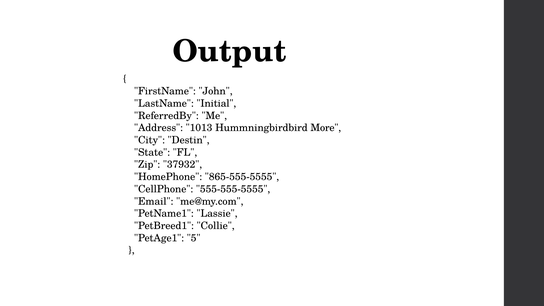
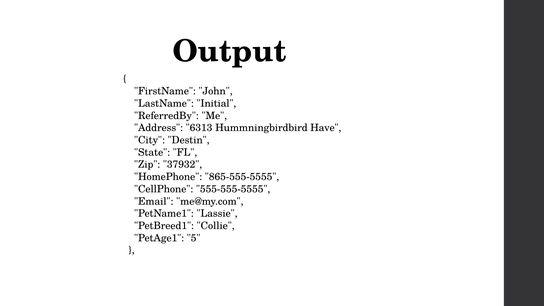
1013: 1013 -> 6313
More: More -> Have
